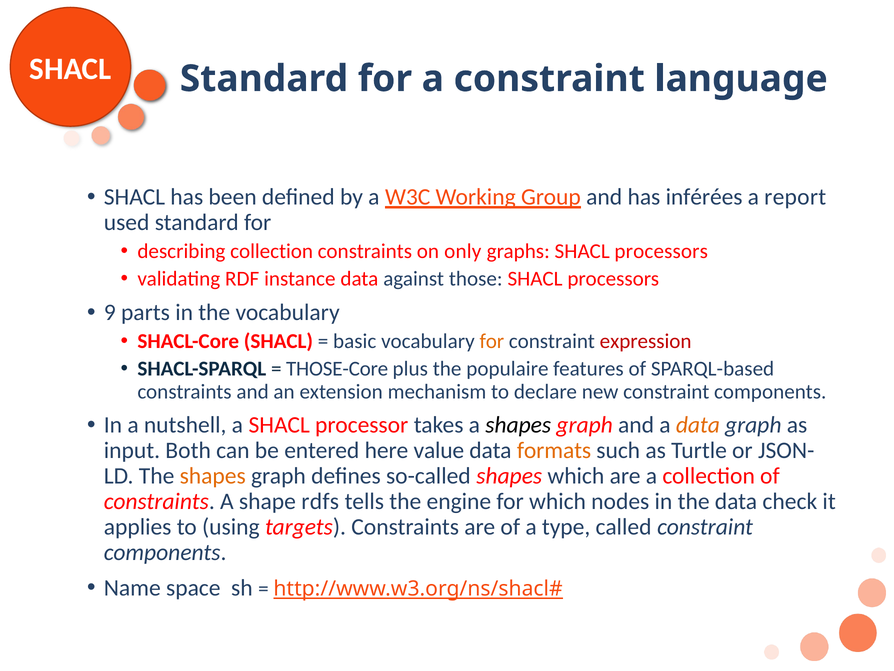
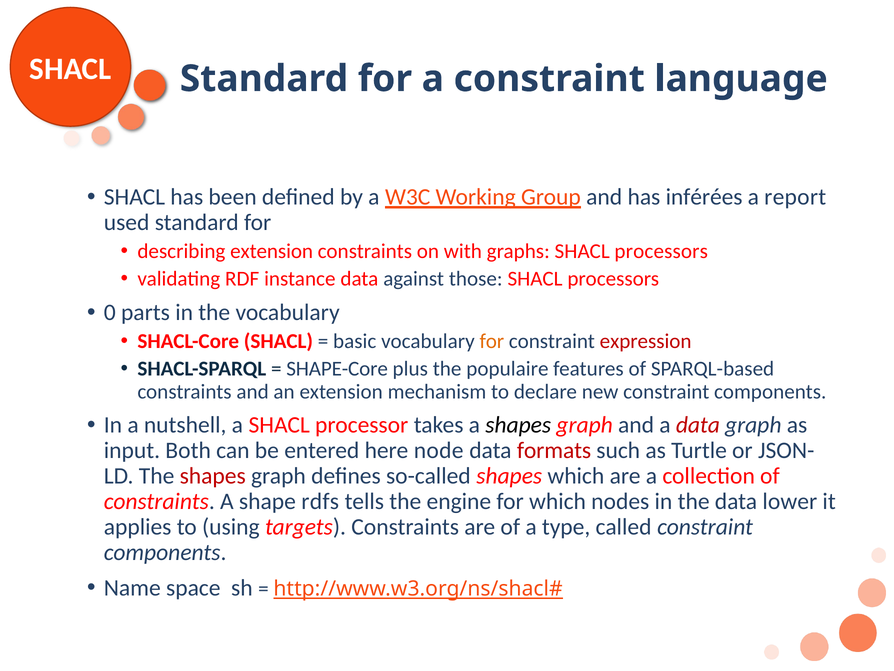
describing collection: collection -> extension
only: only -> with
9: 9 -> 0
THOSE-Core: THOSE-Core -> SHAPE-Core
data at (698, 425) colour: orange -> red
value: value -> node
formats colour: orange -> red
shapes at (213, 476) colour: orange -> red
check: check -> lower
